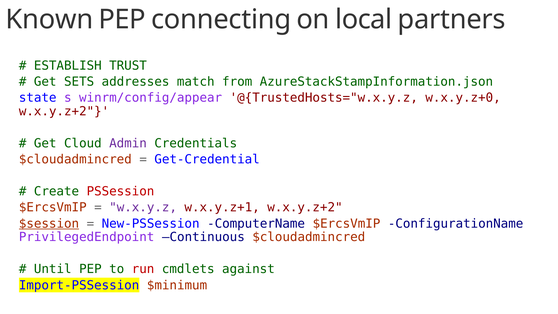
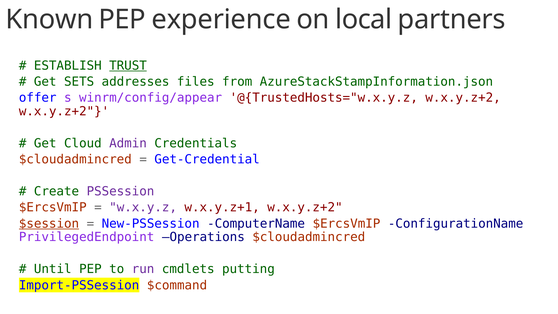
connecting: connecting -> experience
TRUST underline: none -> present
match: match -> files
state: state -> offer
@{TrustedHosts="w.x.y.z w.x.y.z+0: w.x.y.z+0 -> w.x.y.z+2
PSSession colour: red -> purple
Continuous: Continuous -> Operations
run colour: red -> purple
against: against -> putting
$minimum: $minimum -> $command
